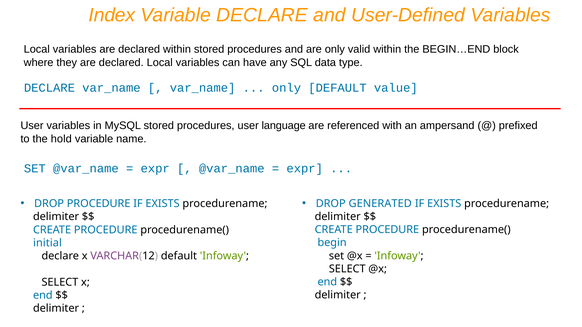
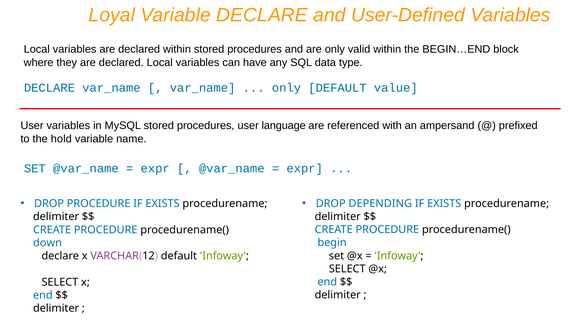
Index: Index -> Loyal
GENERATED: GENERATED -> DEPENDING
initial: initial -> down
